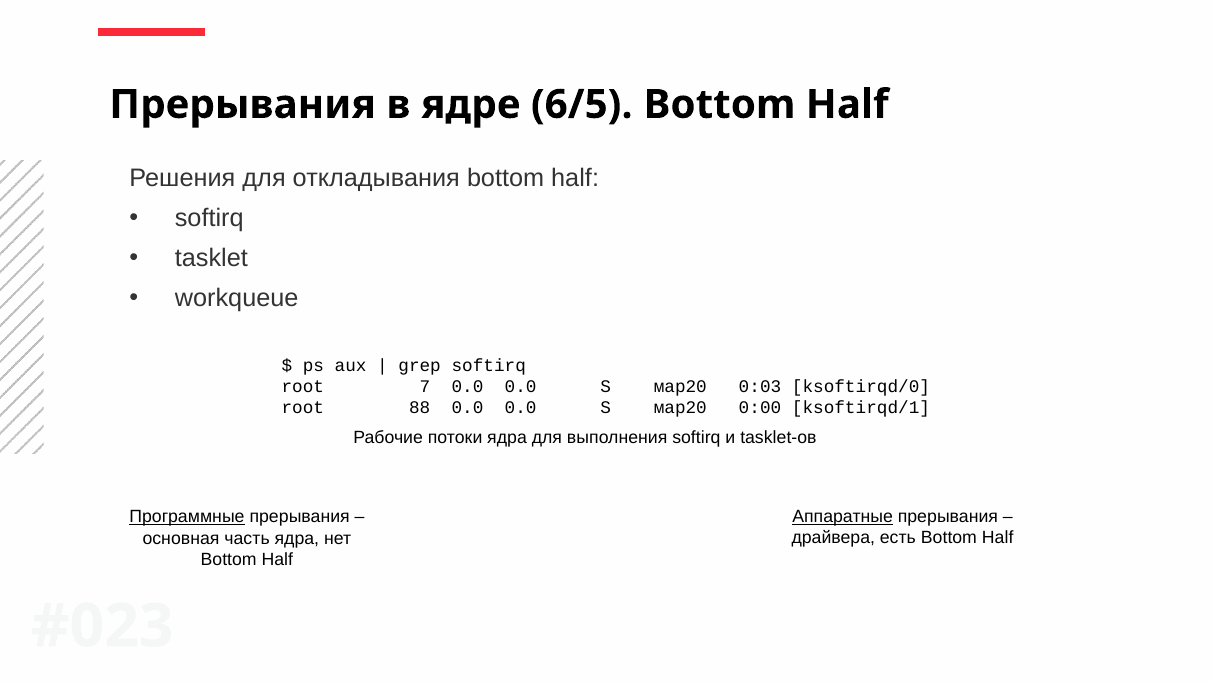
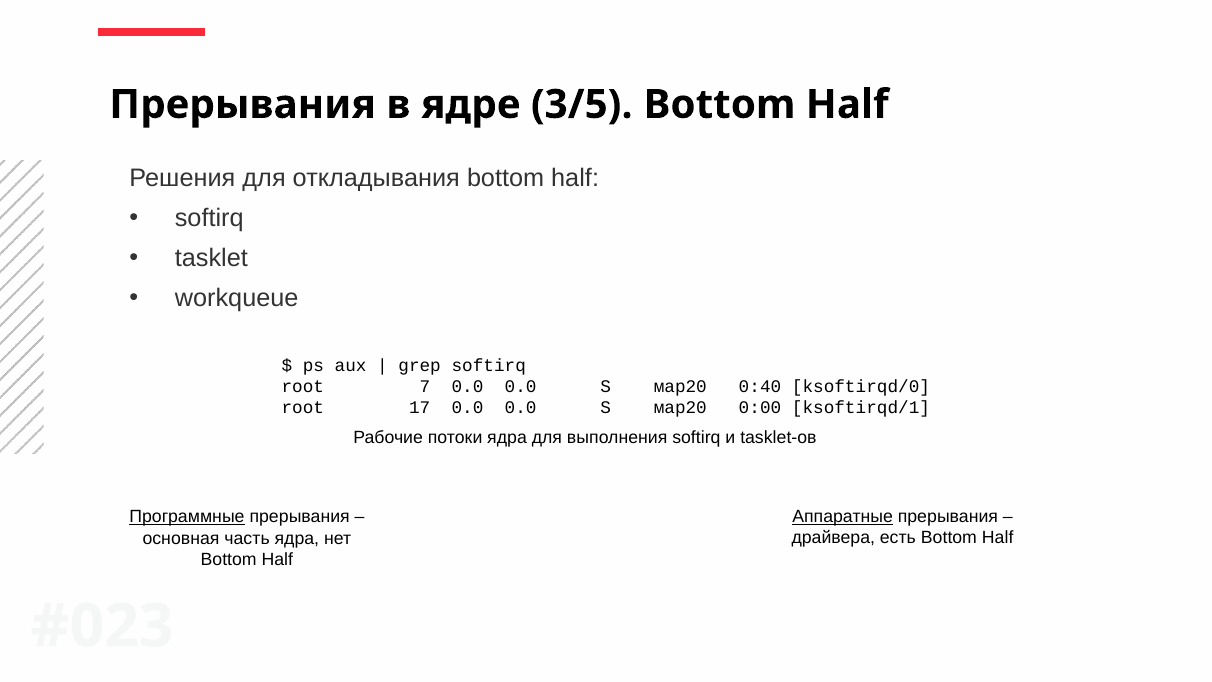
6/5: 6/5 -> 3/5
0:03: 0:03 -> 0:40
88: 88 -> 17
